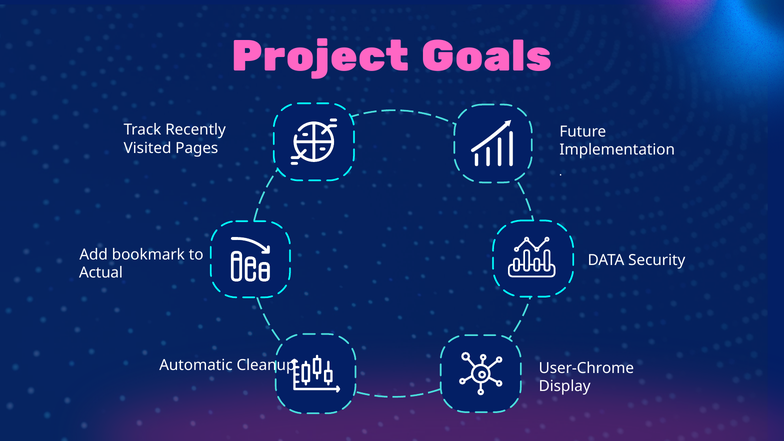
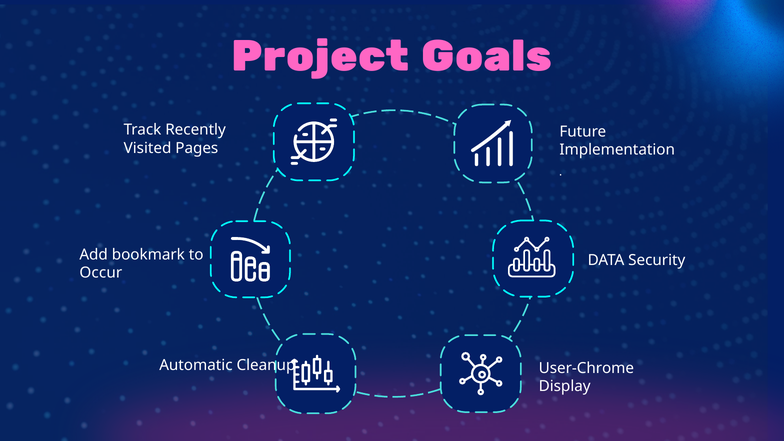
Actual: Actual -> Occur
